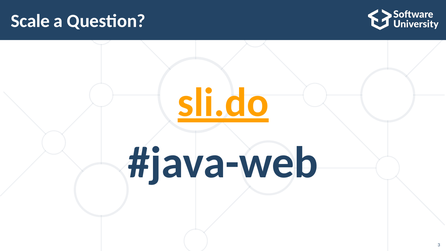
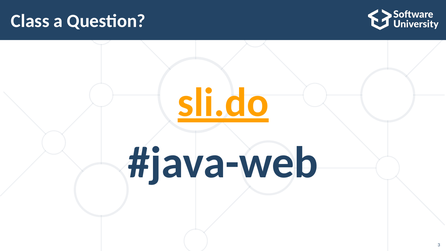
Scale: Scale -> Class
